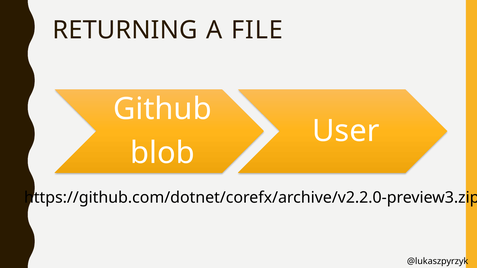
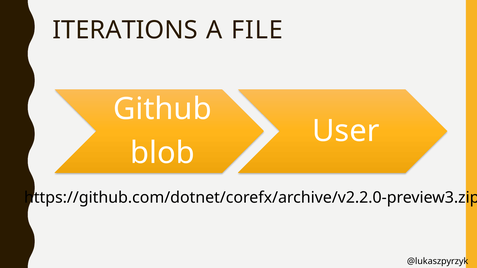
RETURNING: RETURNING -> ITERATIONS
